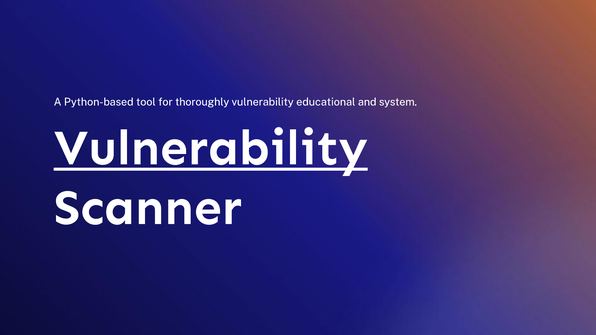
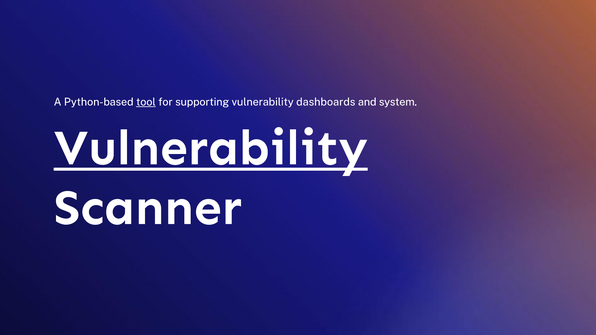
tool underline: none -> present
thoroughly: thoroughly -> supporting
educational: educational -> dashboards
